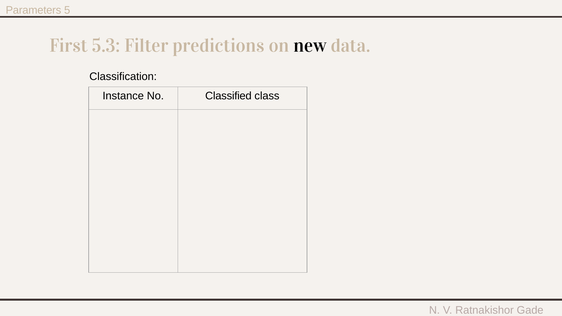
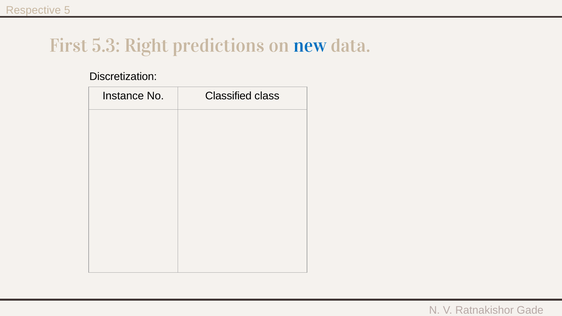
Parameters: Parameters -> Respective
Filter: Filter -> Right
new colour: black -> blue
Classification: Classification -> Discretization
